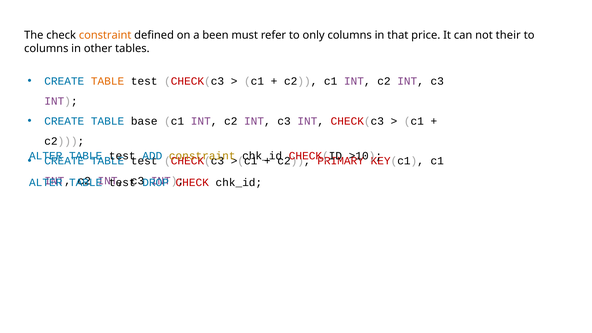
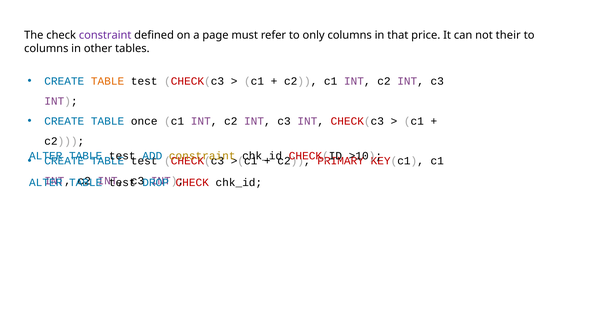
constraint at (105, 35) colour: orange -> purple
been: been -> page
base: base -> once
